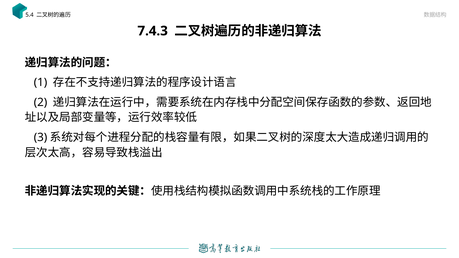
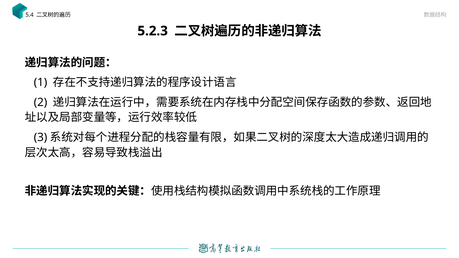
7.4.3: 7.4.3 -> 5.2.3
